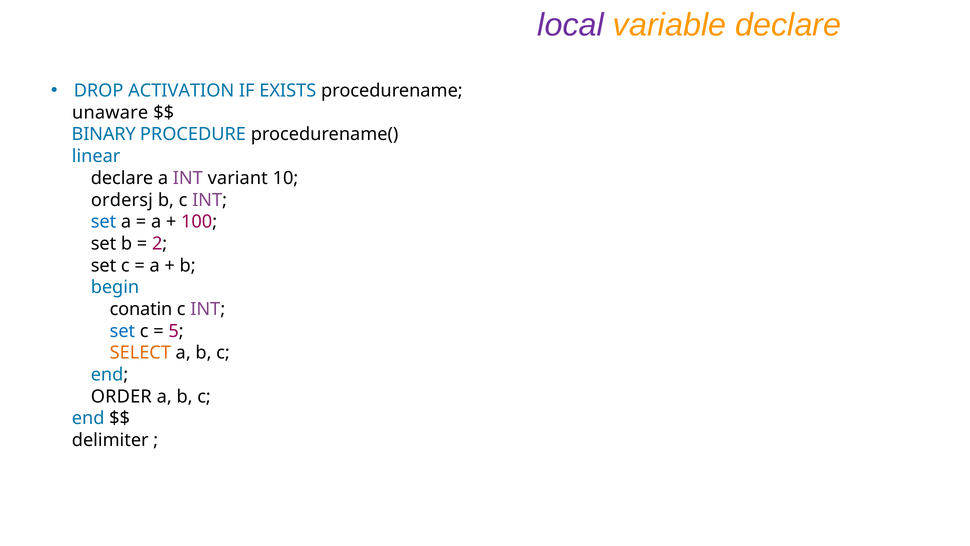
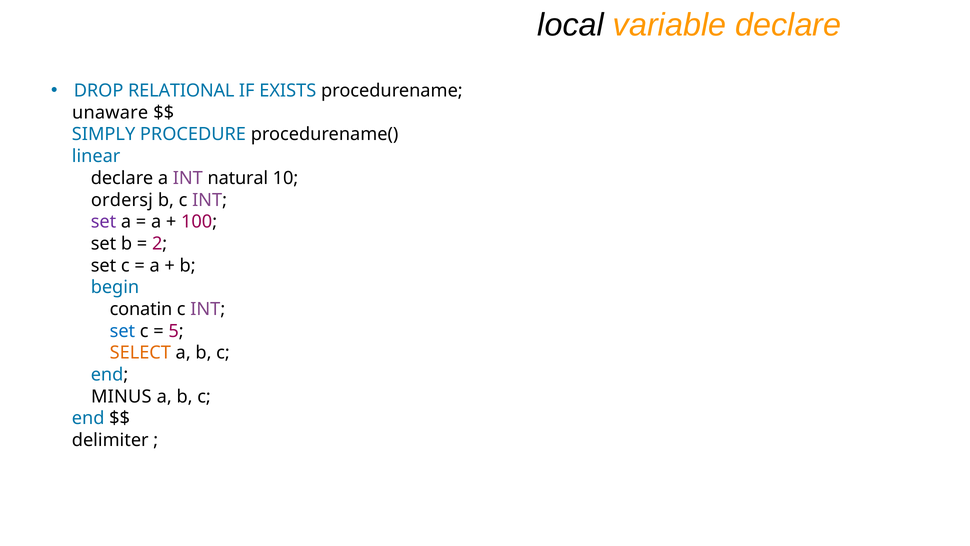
local colour: purple -> black
ACTIVATION: ACTIVATION -> RELATIONAL
BINARY: BINARY -> SIMPLY
variant: variant -> natural
set at (104, 222) colour: blue -> purple
ORDER: ORDER -> MINUS
